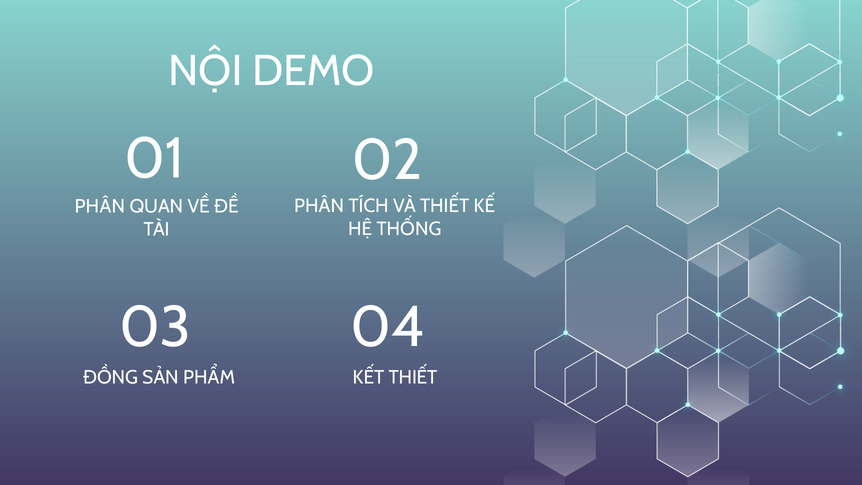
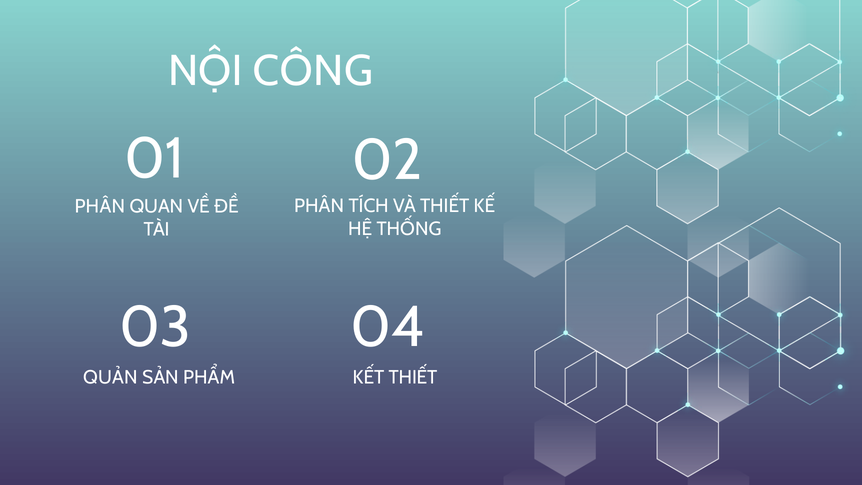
DEMO: DEMO -> CÔNG
ĐỒNG: ĐỒNG -> QUẢN
